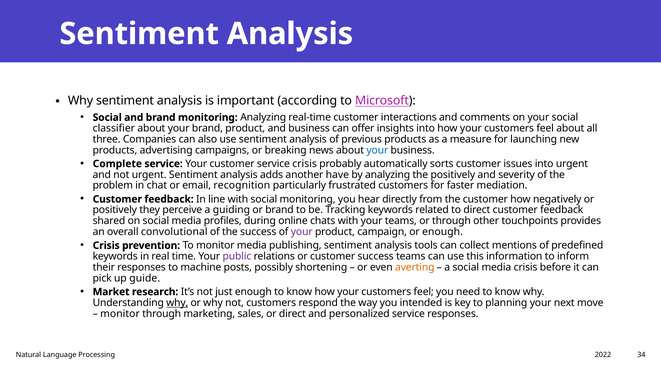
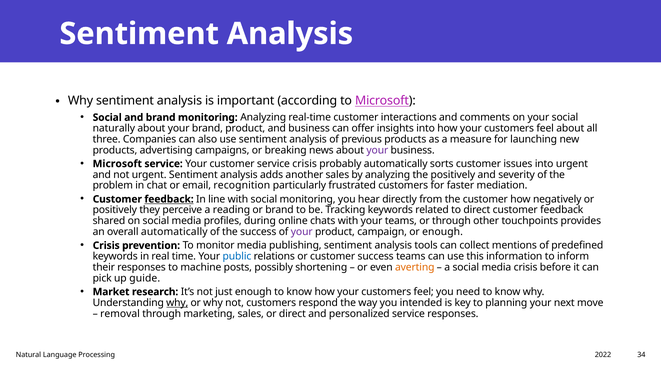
classifier: classifier -> naturally
your at (377, 150) colour: blue -> purple
Complete at (117, 164): Complete -> Microsoft
another have: have -> sales
feedback at (169, 199) underline: none -> present
guiding: guiding -> reading
overall convolutional: convolutional -> automatically
public colour: purple -> blue
monitor at (120, 313): monitor -> removal
